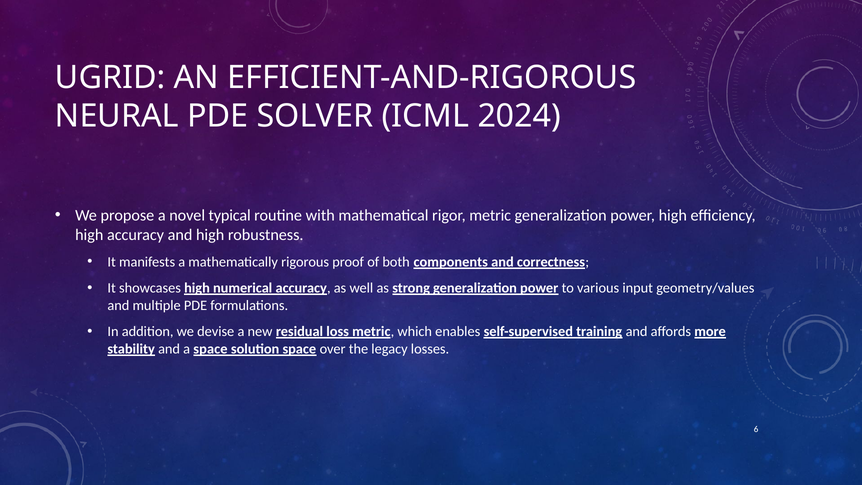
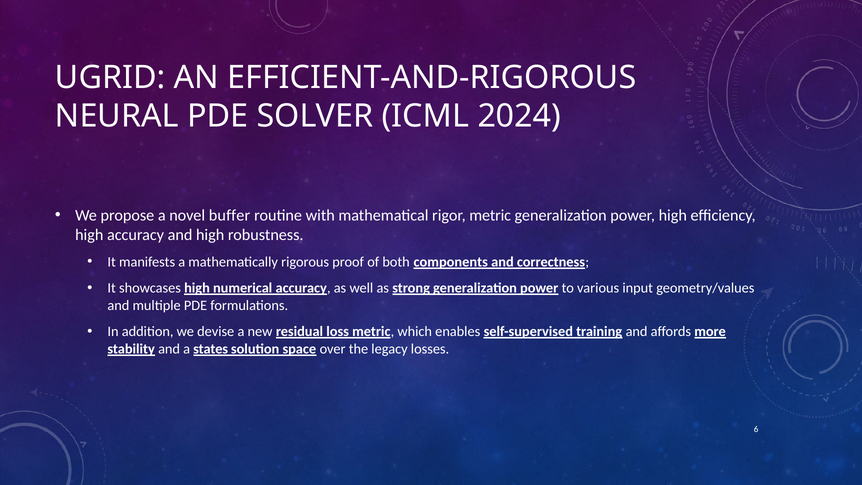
typical: typical -> buffer
a space: space -> states
